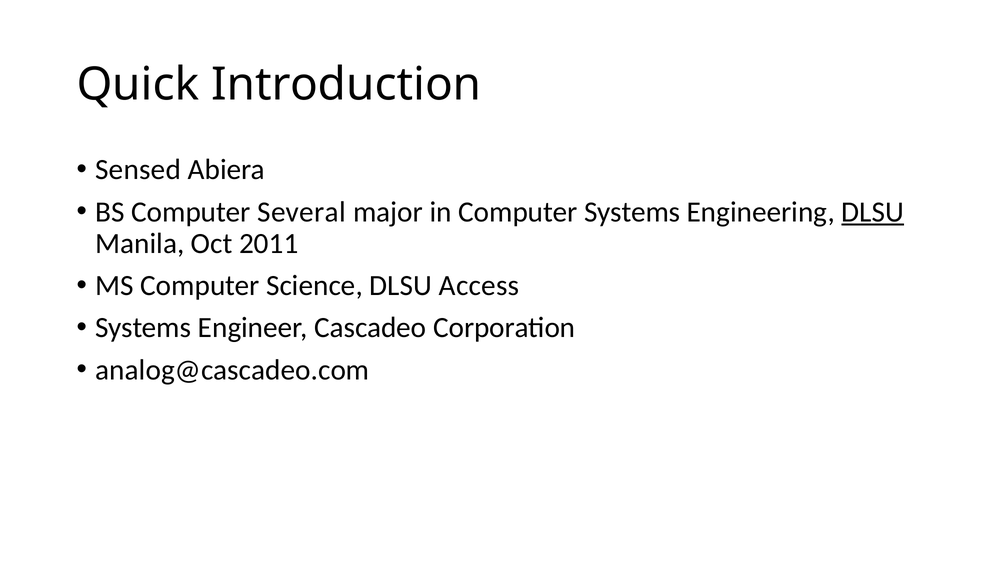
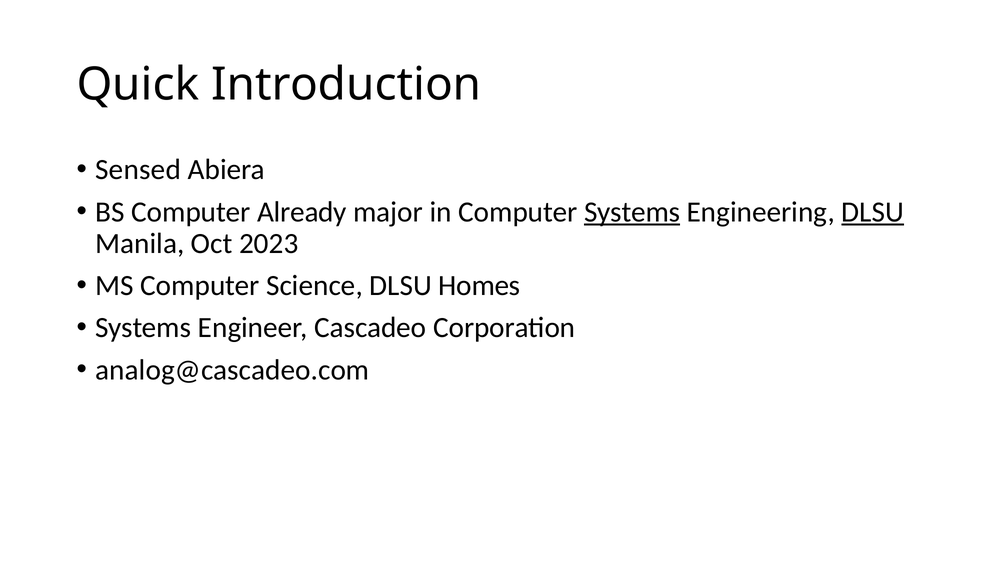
Several: Several -> Already
Systems at (632, 212) underline: none -> present
2011: 2011 -> 2023
Access: Access -> Homes
